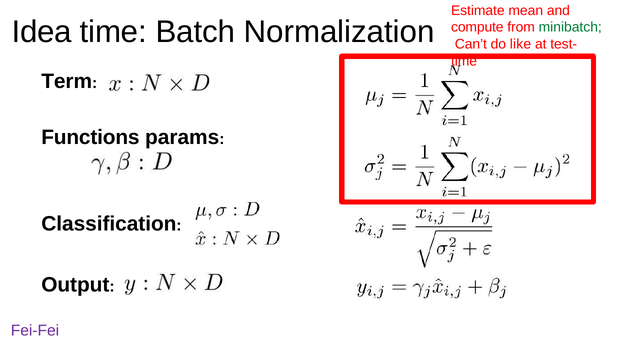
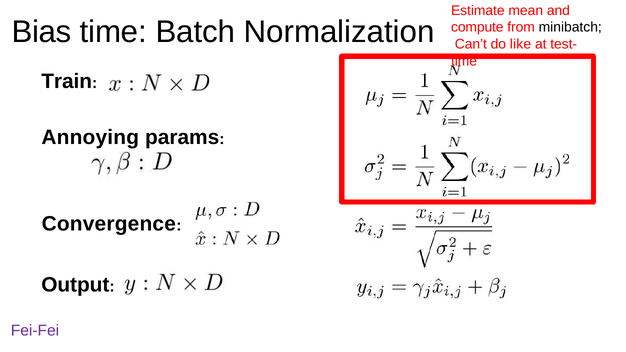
Idea: Idea -> Bias
minibatch colour: green -> black
Term: Term -> Train
Functions: Functions -> Annoying
Classification: Classification -> Convergence
